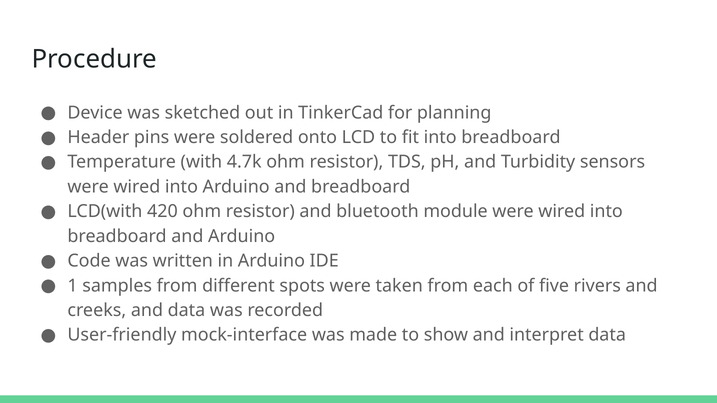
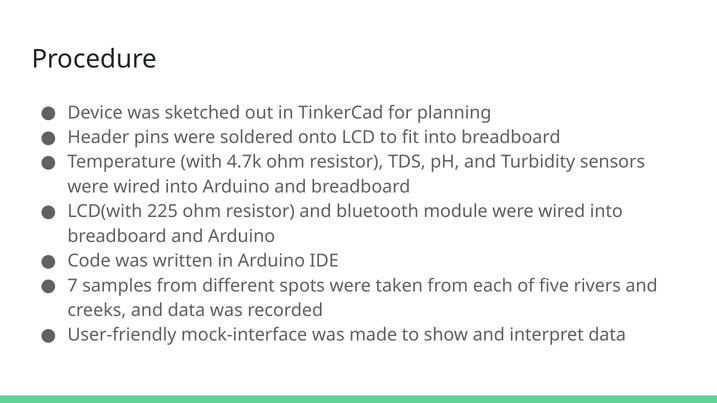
420: 420 -> 225
1: 1 -> 7
